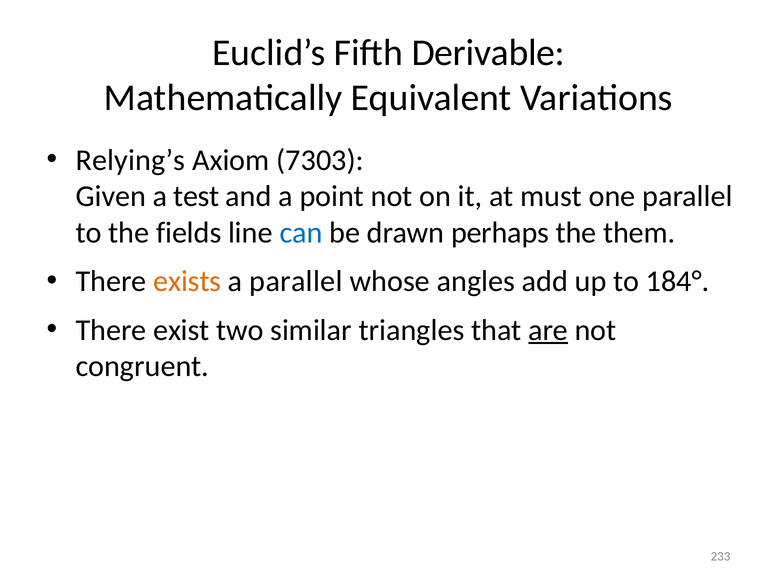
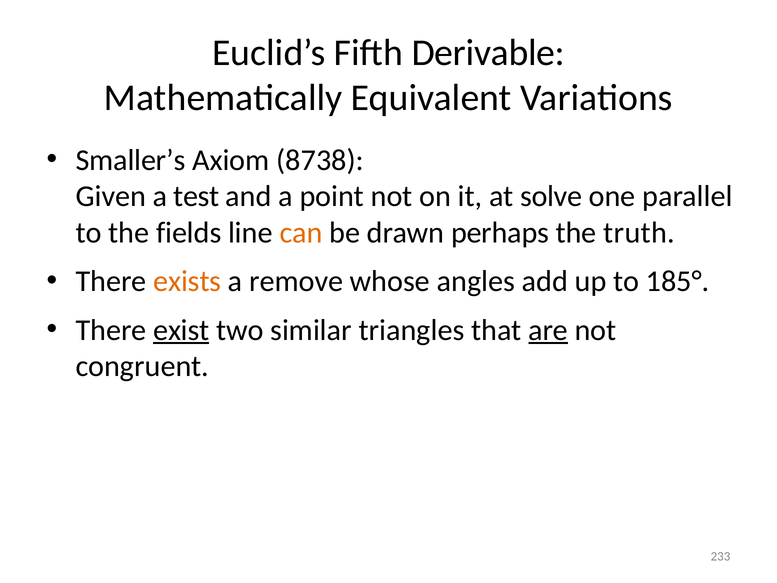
Relying’s: Relying’s -> Smaller’s
7303: 7303 -> 8738
must: must -> solve
can colour: blue -> orange
them: them -> truth
a parallel: parallel -> remove
184°: 184° -> 185°
exist underline: none -> present
